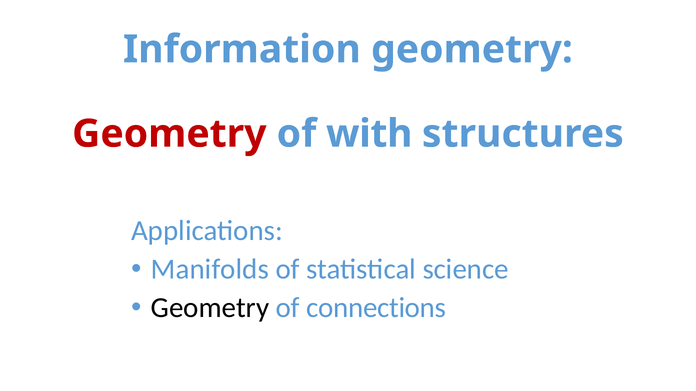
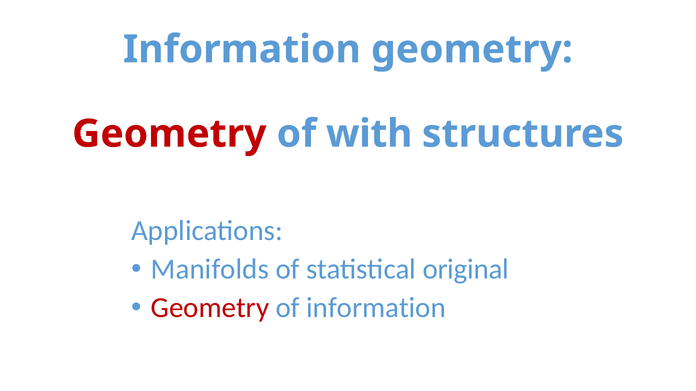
science: science -> original
Geometry at (210, 308) colour: black -> red
of connections: connections -> information
